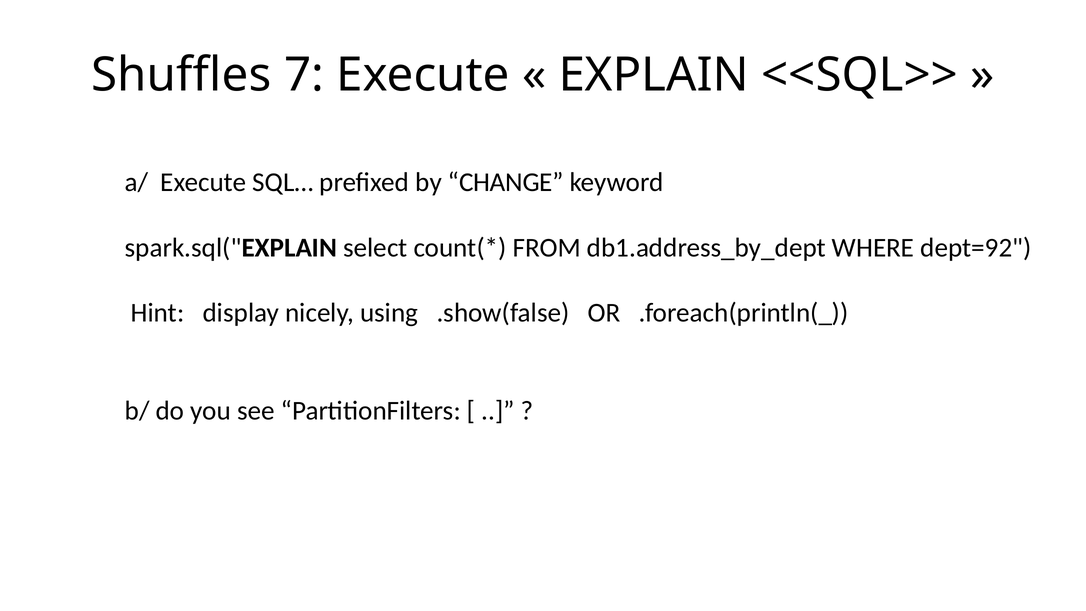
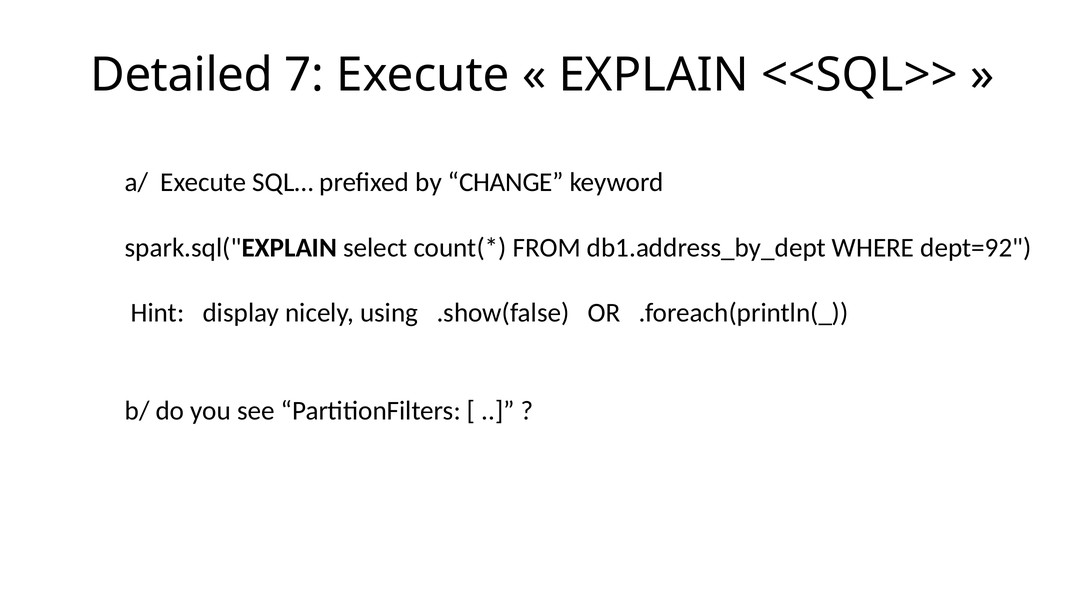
Shuffles: Shuffles -> Detailed
